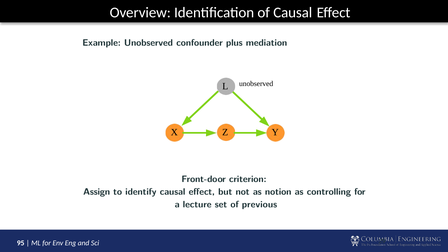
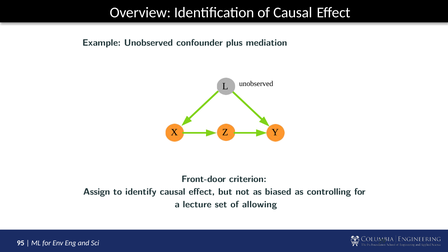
notion: notion -> biased
previous: previous -> allowing
